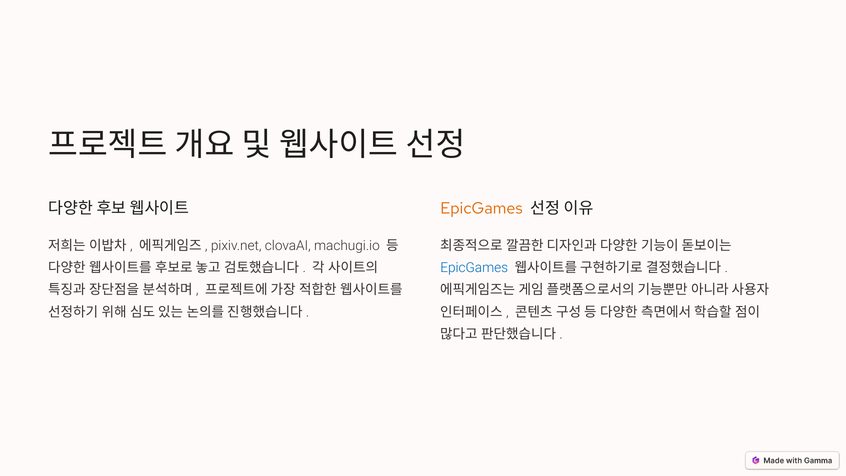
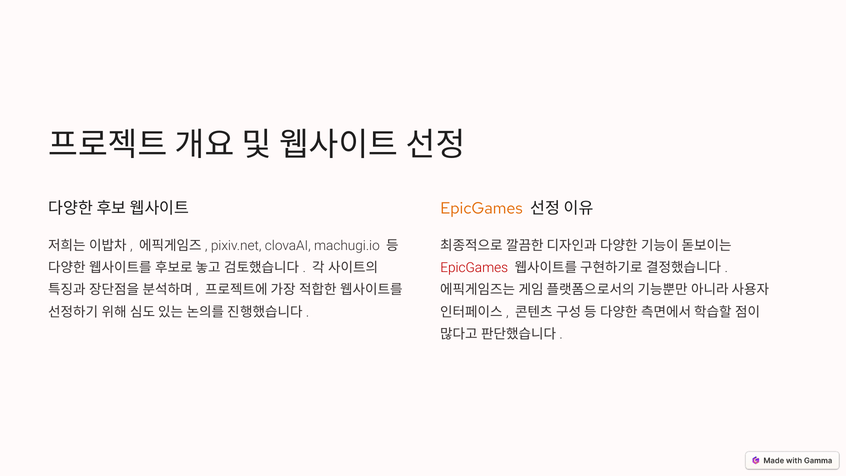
EpicGames at (474, 268) colour: blue -> red
